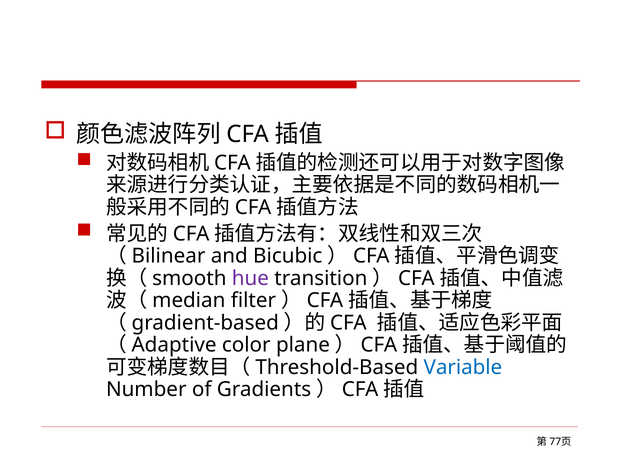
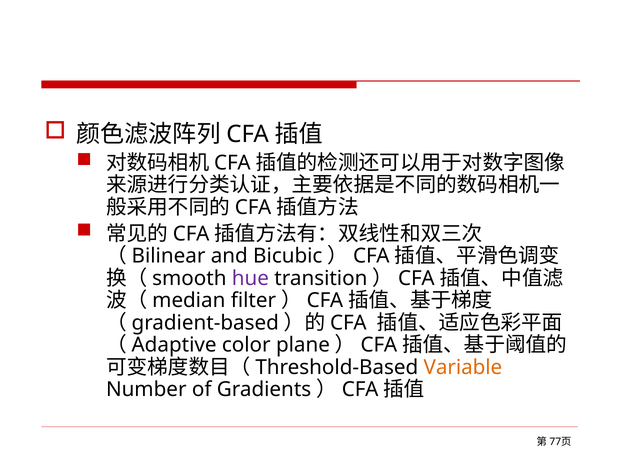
Variable colour: blue -> orange
